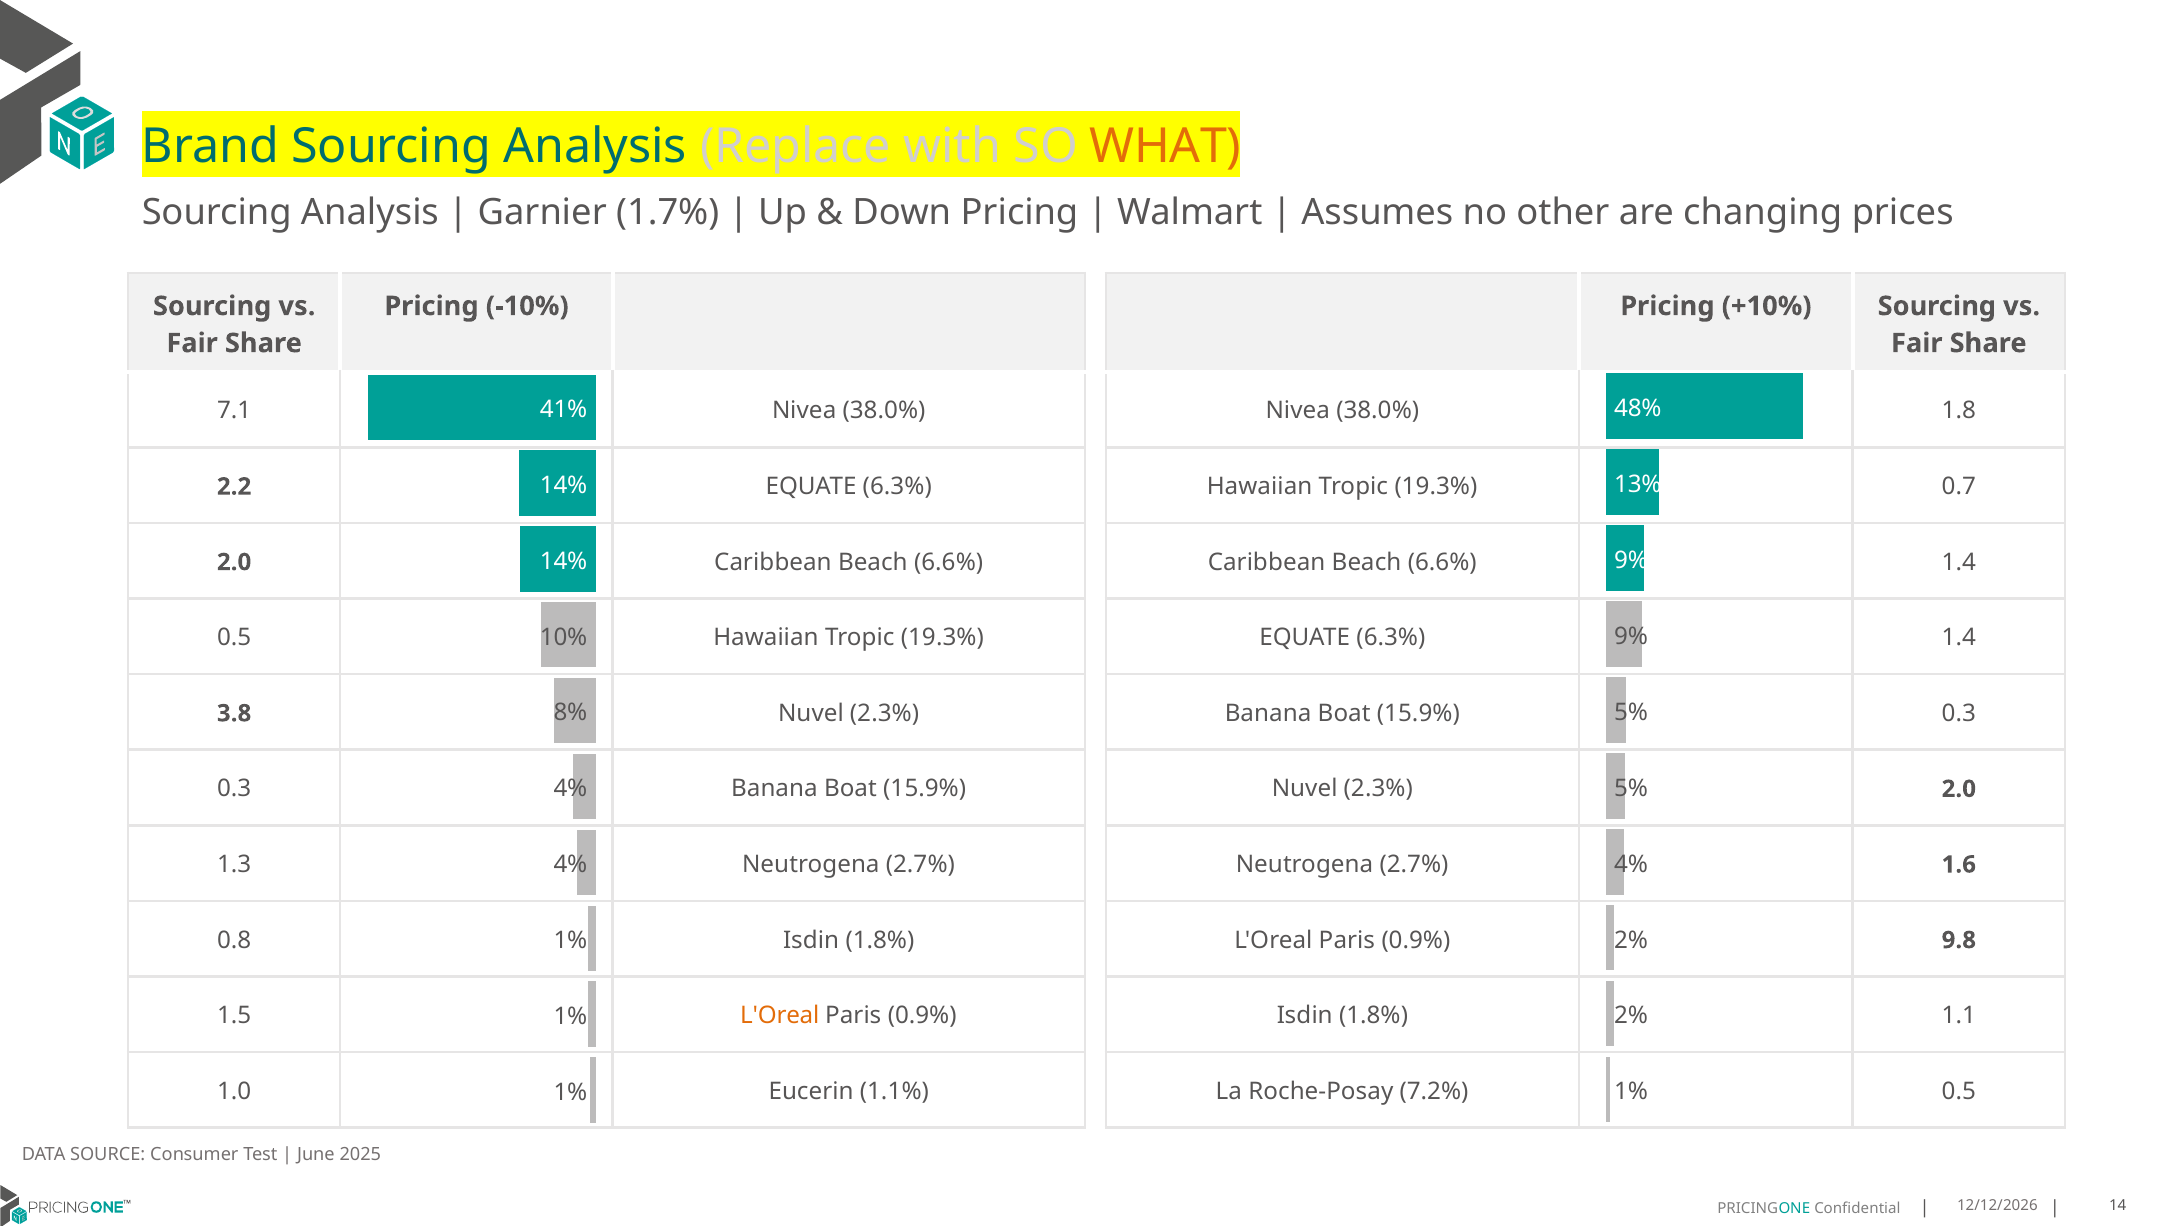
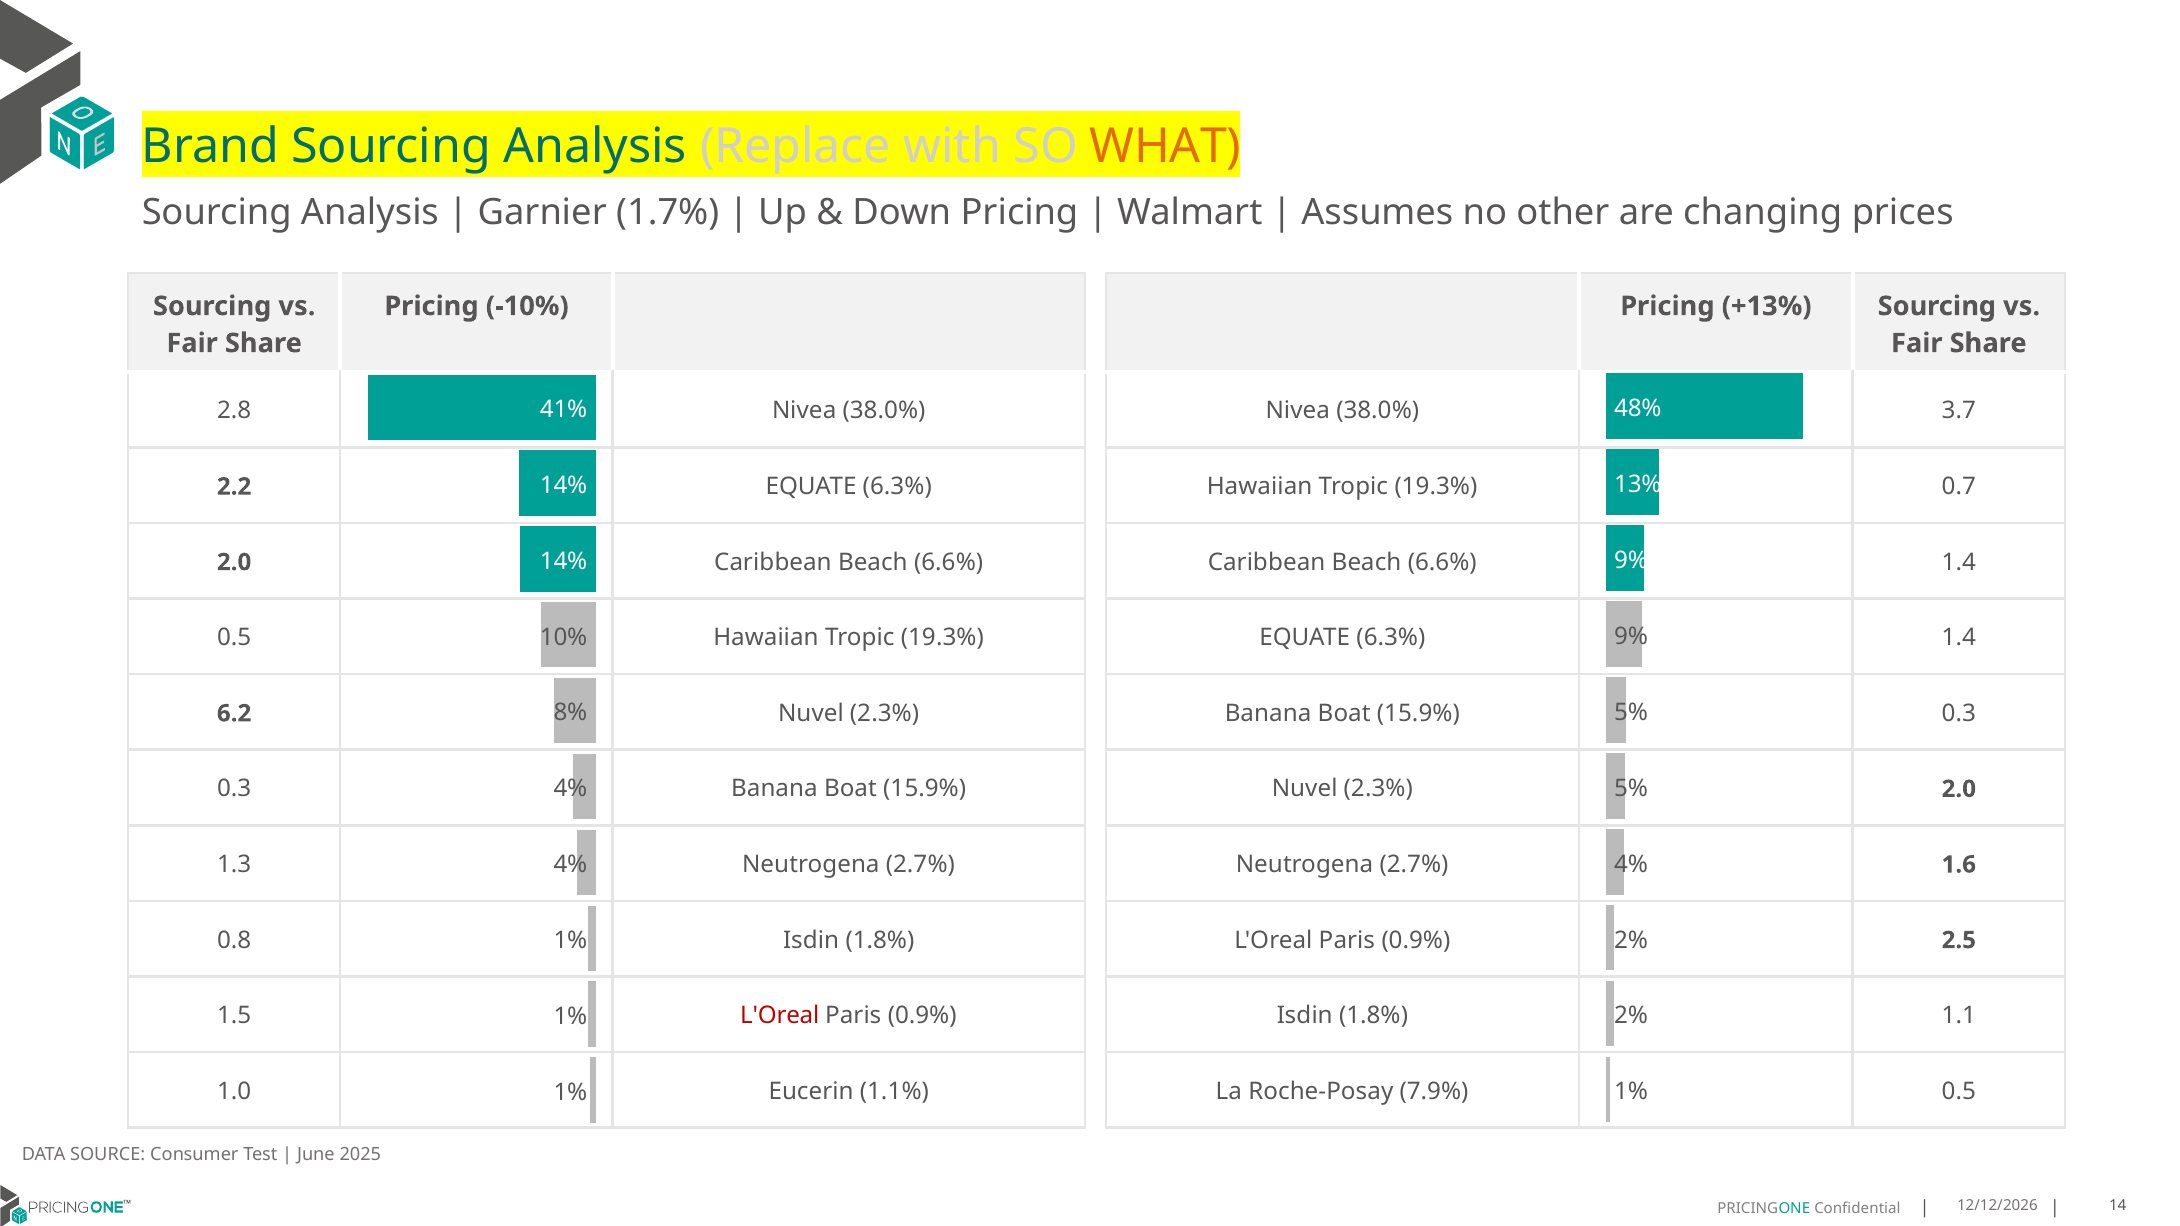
+10%: +10% -> +13%
7.1: 7.1 -> 2.8
1.8: 1.8 -> 3.7
3.8: 3.8 -> 6.2
9.8: 9.8 -> 2.5
L'Oreal at (780, 1016) colour: orange -> red
7.2%: 7.2% -> 7.9%
